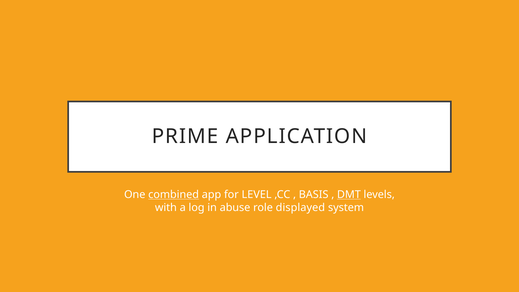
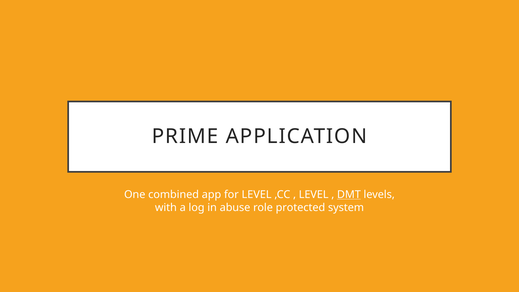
combined underline: present -> none
BASIS at (314, 194): BASIS -> LEVEL
displayed: displayed -> protected
